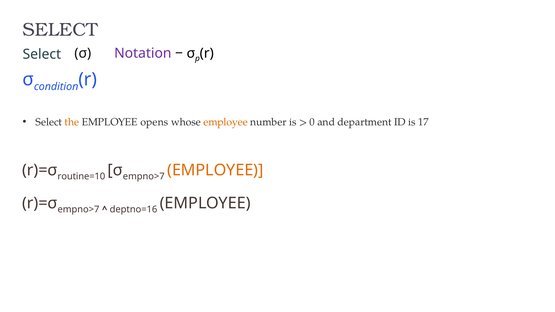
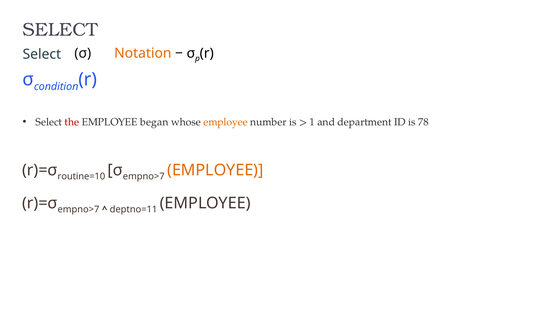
Notation colour: purple -> orange
the colour: orange -> red
opens: opens -> began
0: 0 -> 1
17: 17 -> 78
deptno=16: deptno=16 -> deptno=11
